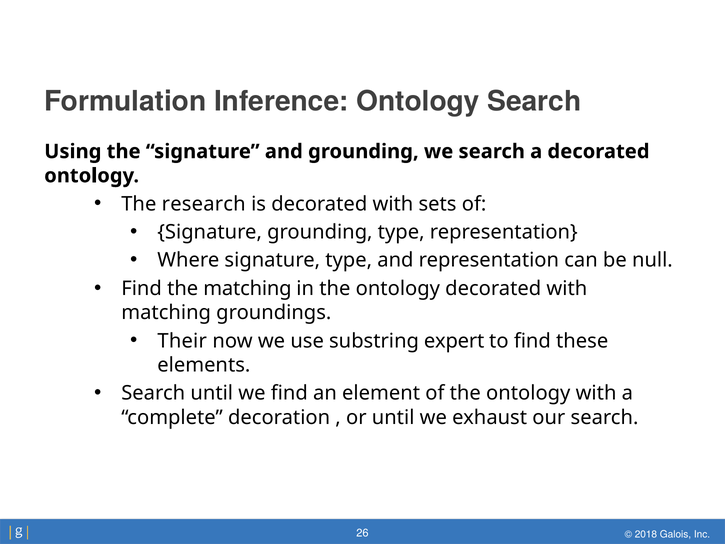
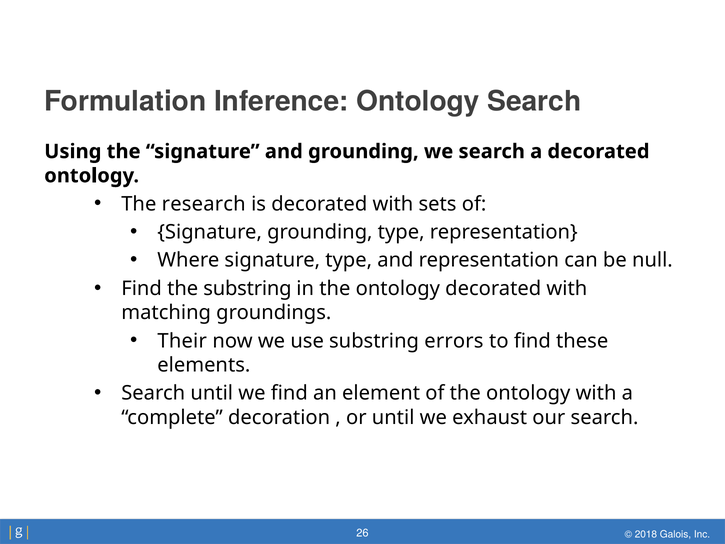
the matching: matching -> substring
expert: expert -> errors
